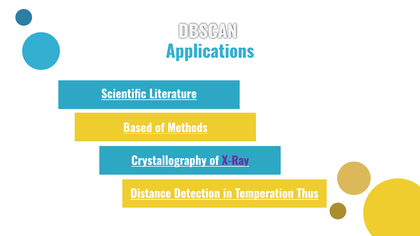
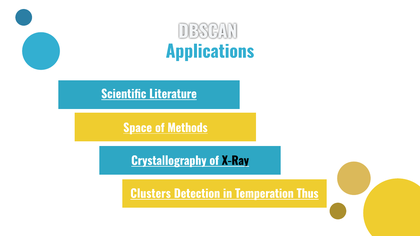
Based: Based -> Space
X-Ray colour: purple -> black
Distance: Distance -> Clusters
